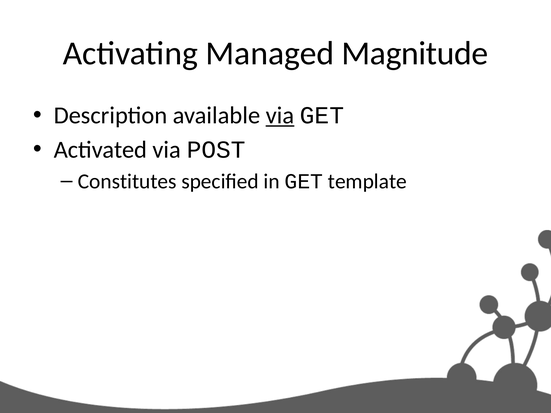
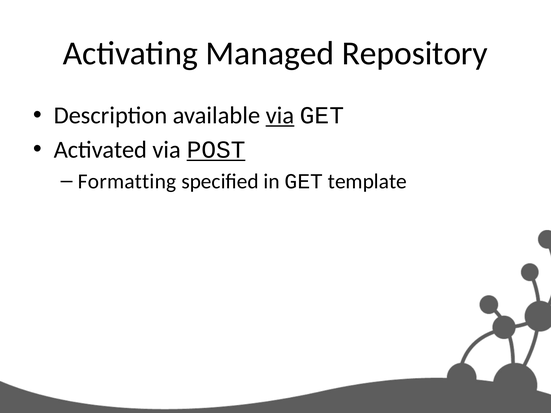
Magnitude: Magnitude -> Repository
POST underline: none -> present
Constitutes: Constitutes -> Formatting
